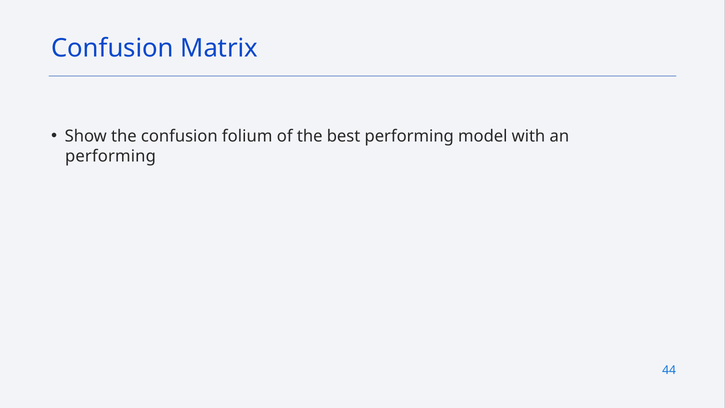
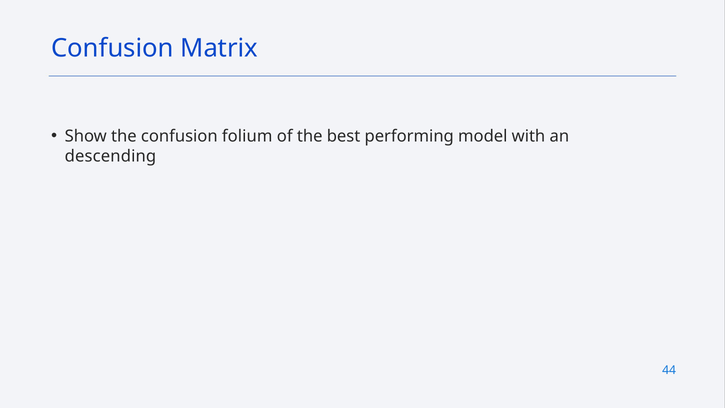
performing at (110, 156): performing -> descending
